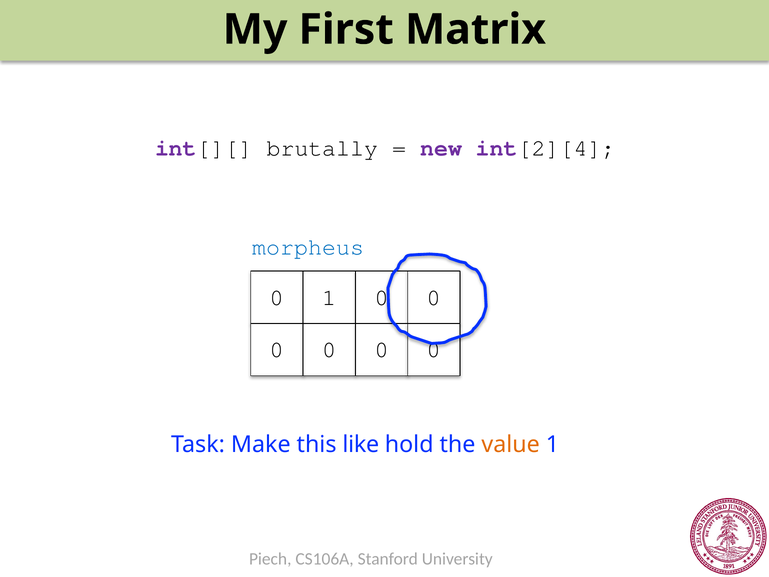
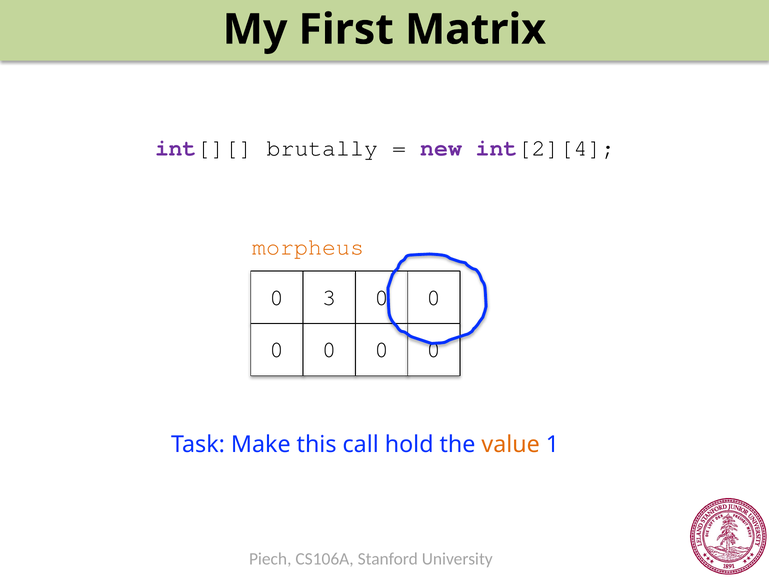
morpheus colour: blue -> orange
0 1: 1 -> 3
like: like -> call
